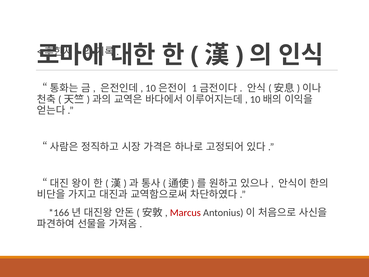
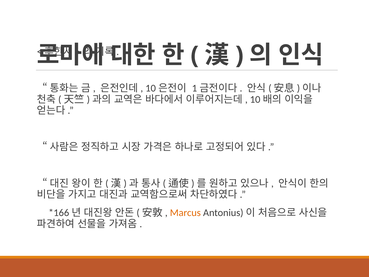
Marcus colour: red -> orange
